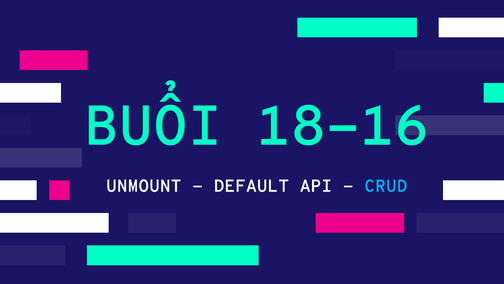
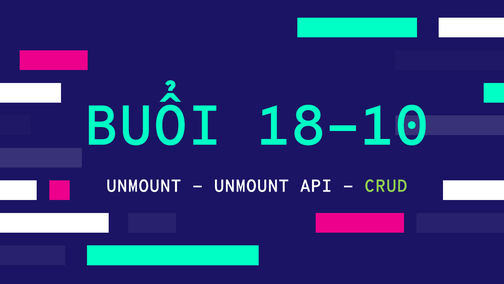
18-16: 18-16 -> 18-10
DEFAULT at (251, 186): DEFAULT -> UNMOUNT
CRUD colour: light blue -> light green
